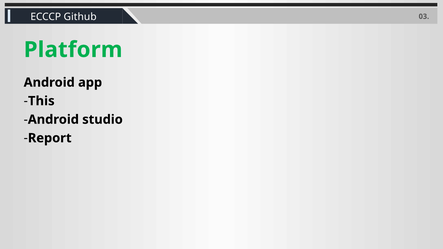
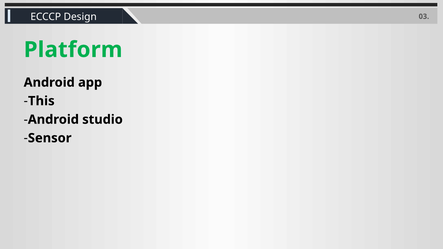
Github: Github -> Design
Report: Report -> Sensor
